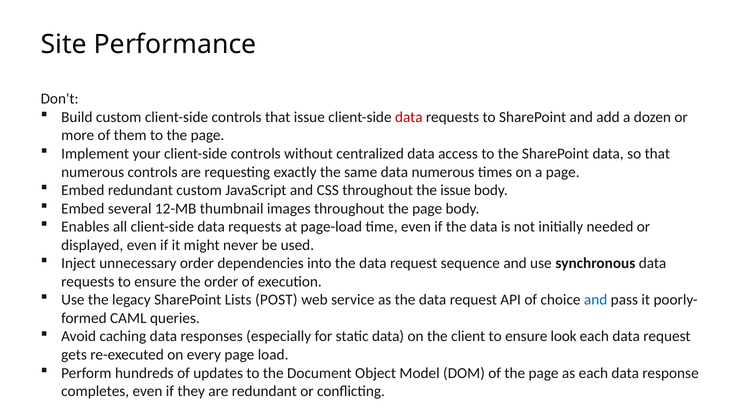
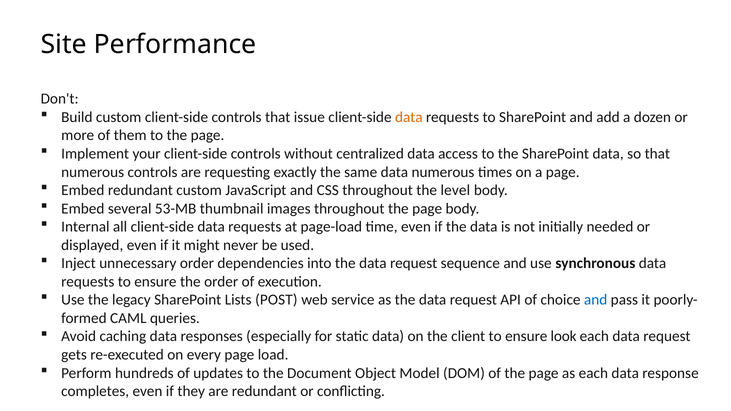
data at (409, 117) colour: red -> orange
the issue: issue -> level
12-MB: 12-MB -> 53-MB
Enables: Enables -> Internal
